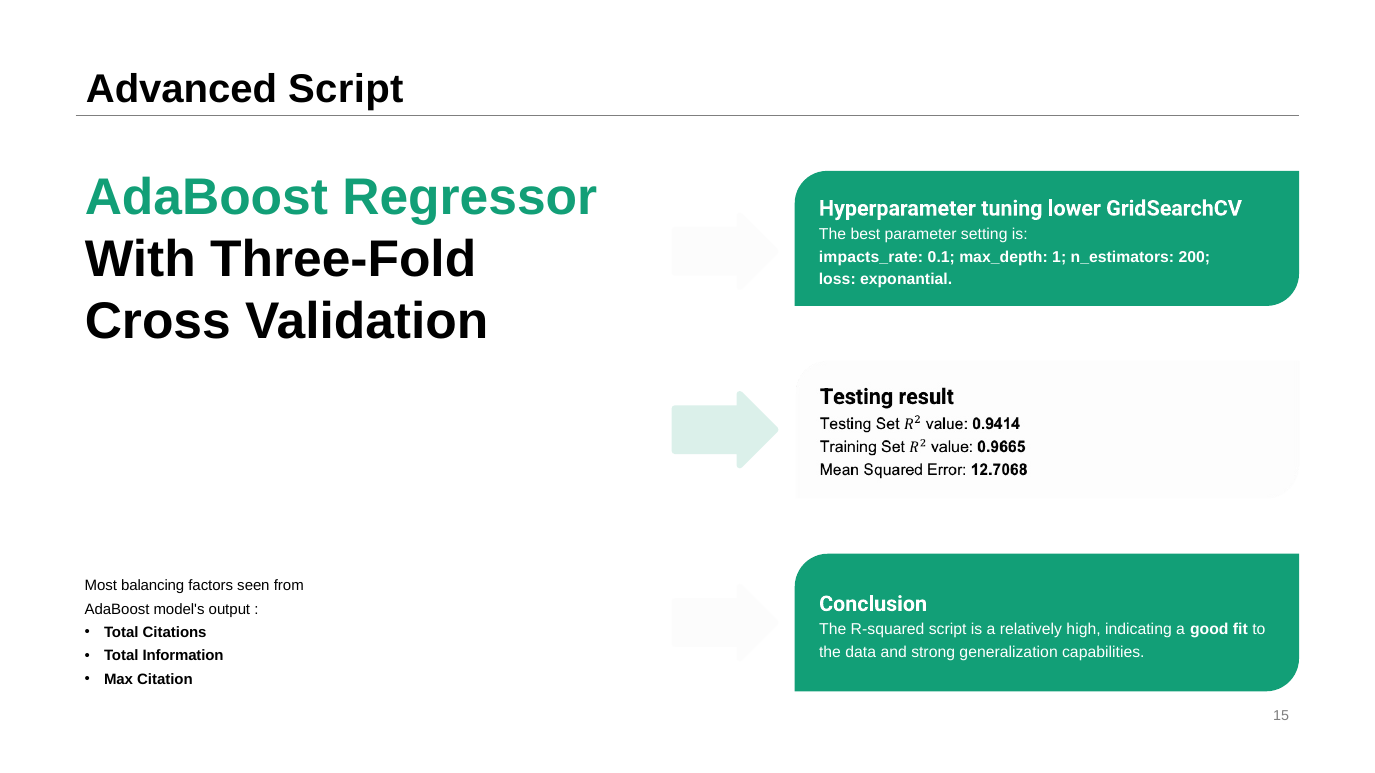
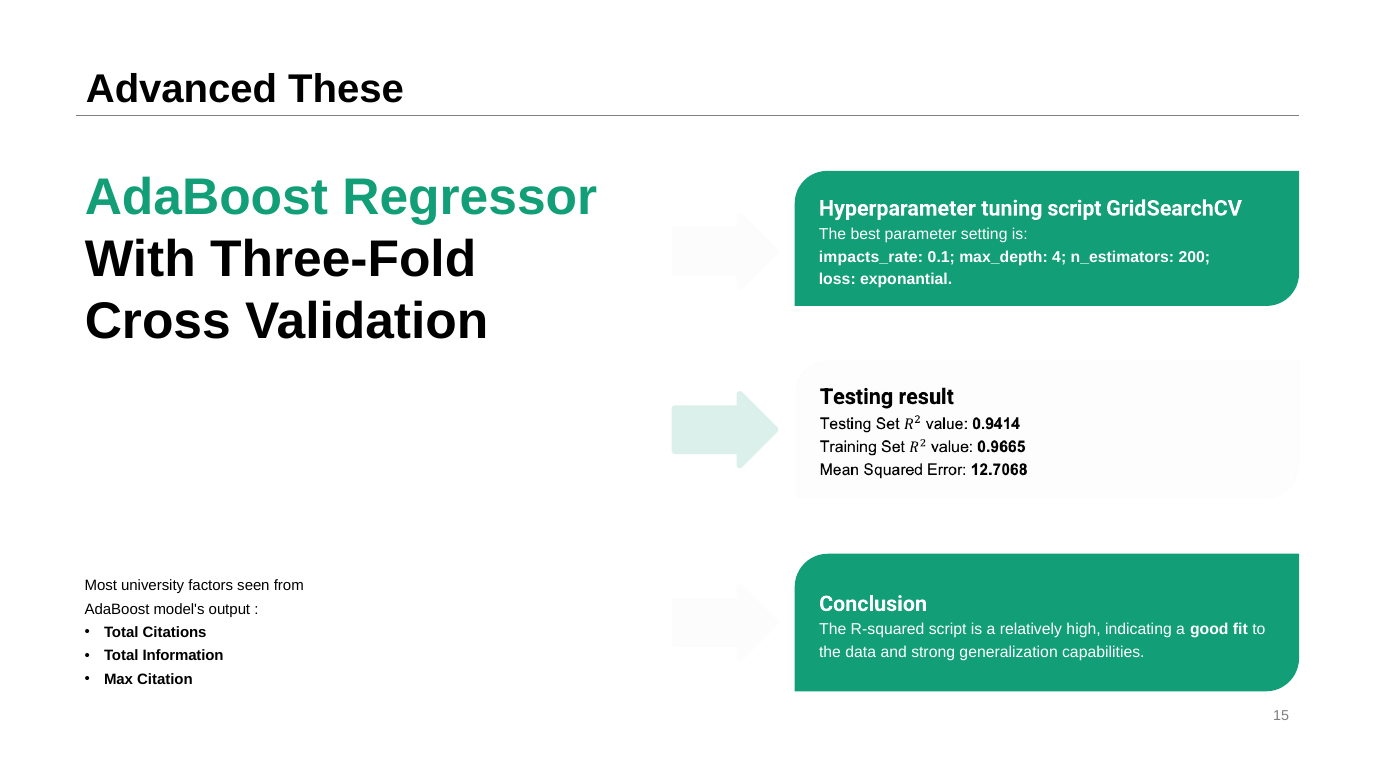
Advanced Script: Script -> These
tuning lower: lower -> script
1: 1 -> 4
balancing: balancing -> university
